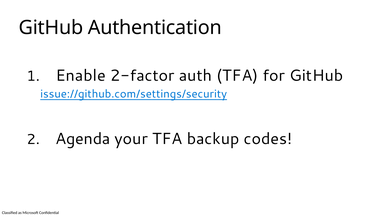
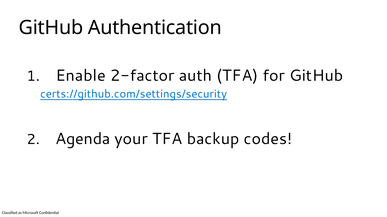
issue://github.com/settings/security: issue://github.com/settings/security -> certs://github.com/settings/security
